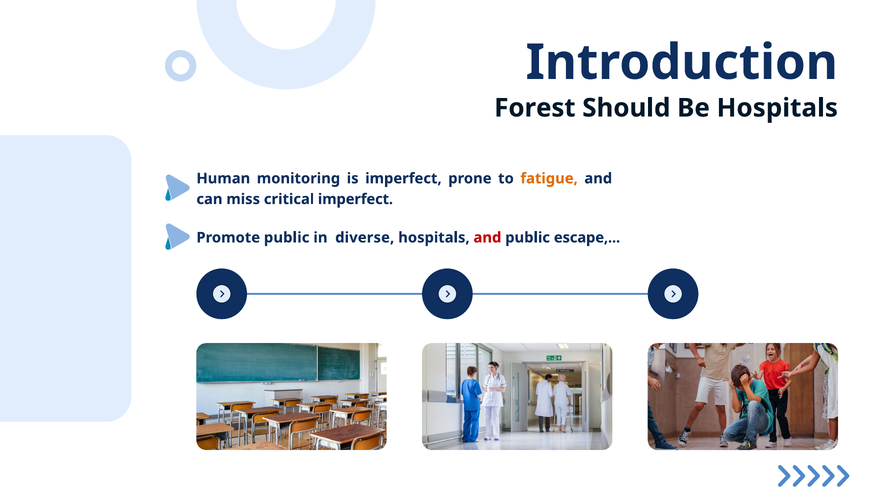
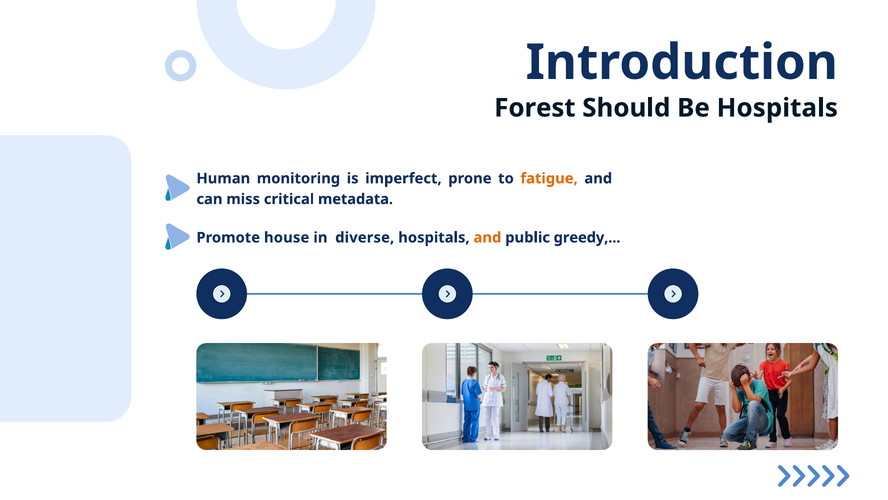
critical imperfect: imperfect -> metadata
Promote public: public -> house
and at (487, 237) colour: red -> orange
escape: escape -> greedy
